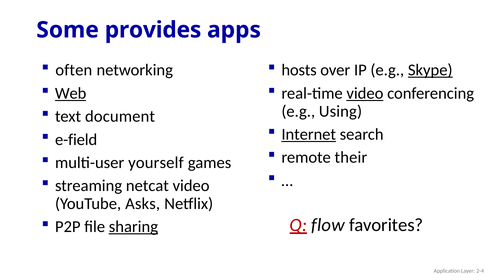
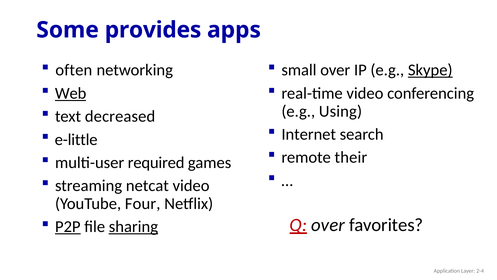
hosts: hosts -> small
video at (365, 93) underline: present -> none
document: document -> decreased
Internet underline: present -> none
e-field: e-field -> e-little
yourself: yourself -> required
Asks: Asks -> Four
flow at (328, 225): flow -> over
P2P underline: none -> present
